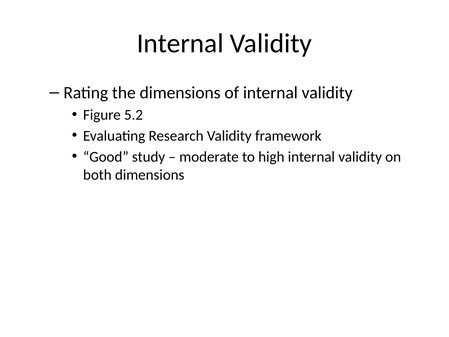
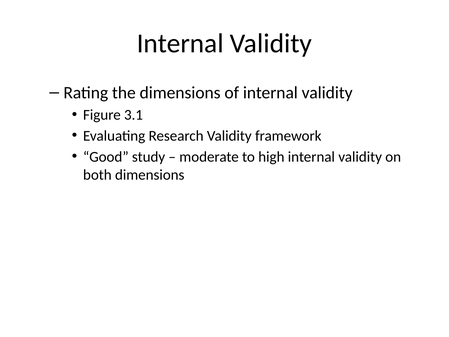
5.2: 5.2 -> 3.1
